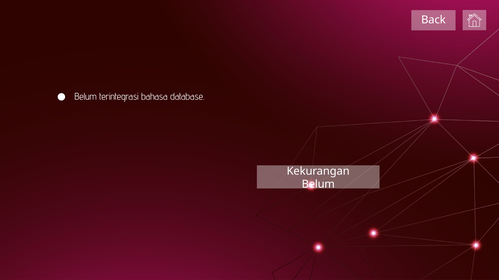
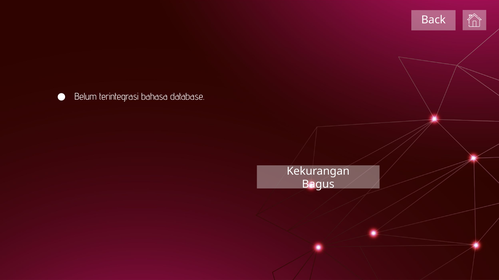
Belum at (318, 185): Belum -> Bagus
